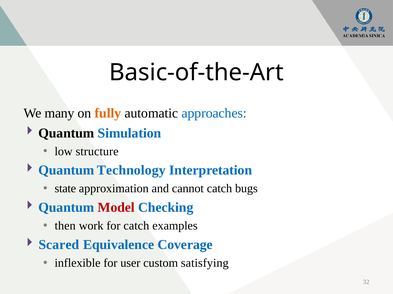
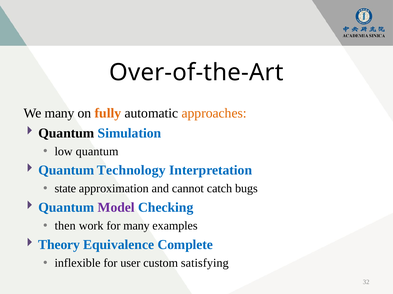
Basic-of-the-Art: Basic-of-the-Art -> Over-of-the-Art
approaches colour: blue -> orange
low structure: structure -> quantum
Model colour: red -> purple
for catch: catch -> many
Scared: Scared -> Theory
Coverage: Coverage -> Complete
